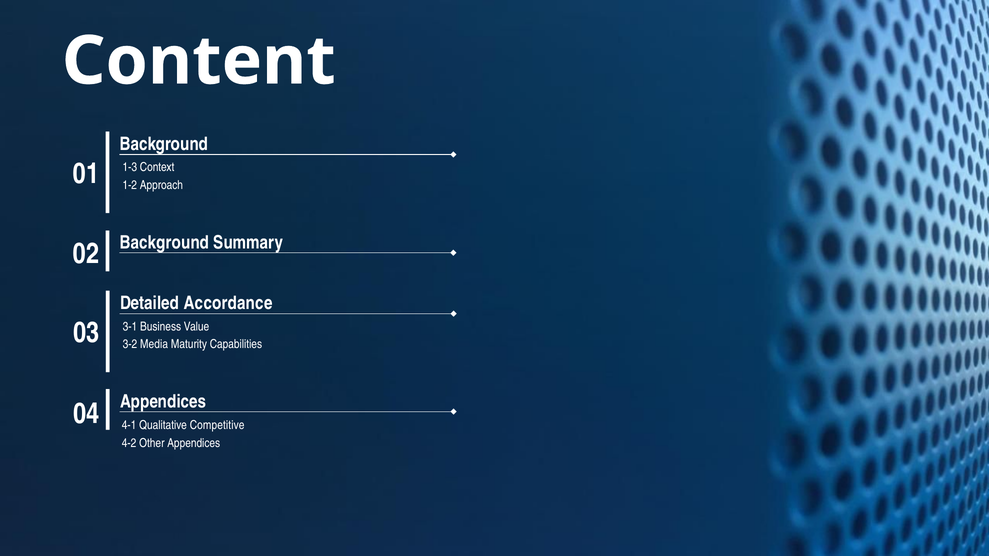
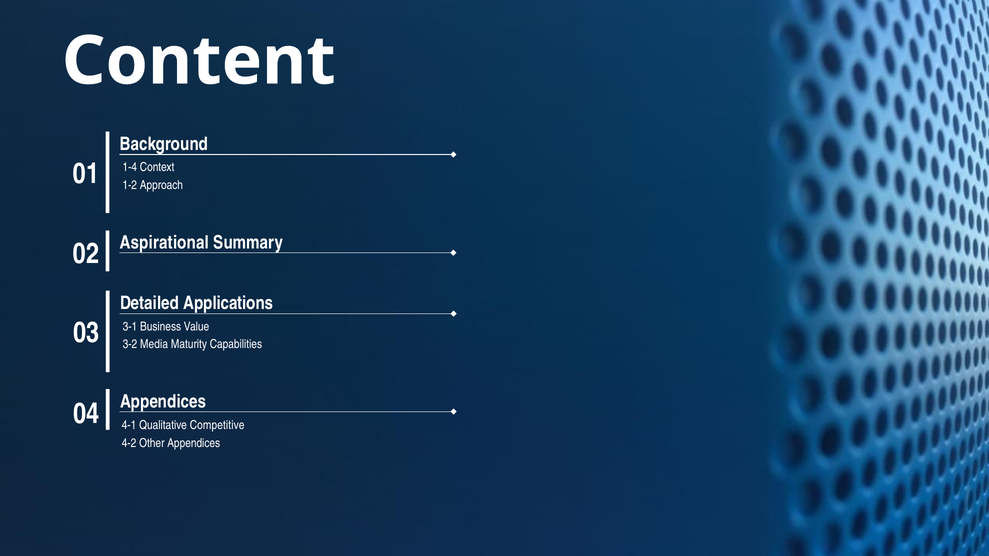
1-3: 1-3 -> 1-4
02 Background: Background -> Aspirational
Accordance: Accordance -> Applications
